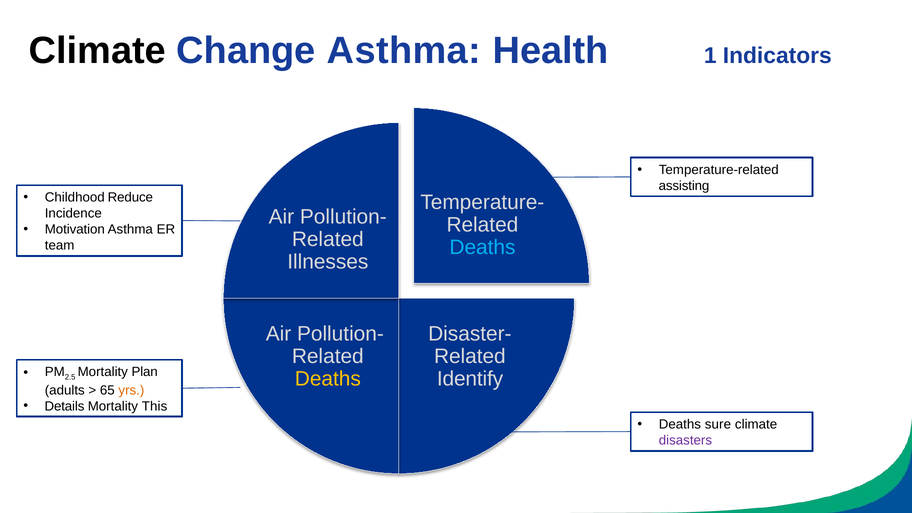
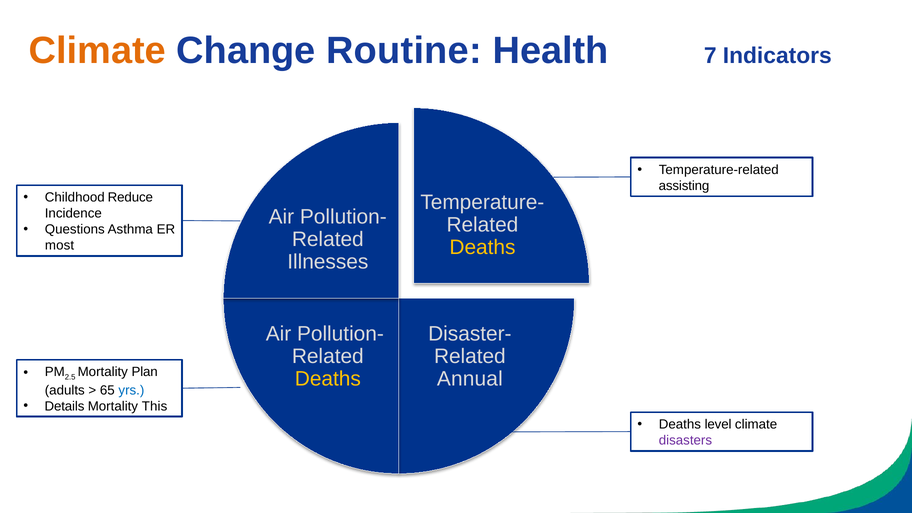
Climate at (97, 51) colour: black -> orange
Change Asthma: Asthma -> Routine
1: 1 -> 7
Motivation: Motivation -> Questions
Deaths at (482, 247) colour: light blue -> yellow
team: team -> most
Identify: Identify -> Annual
yrs colour: orange -> blue
sure: sure -> level
